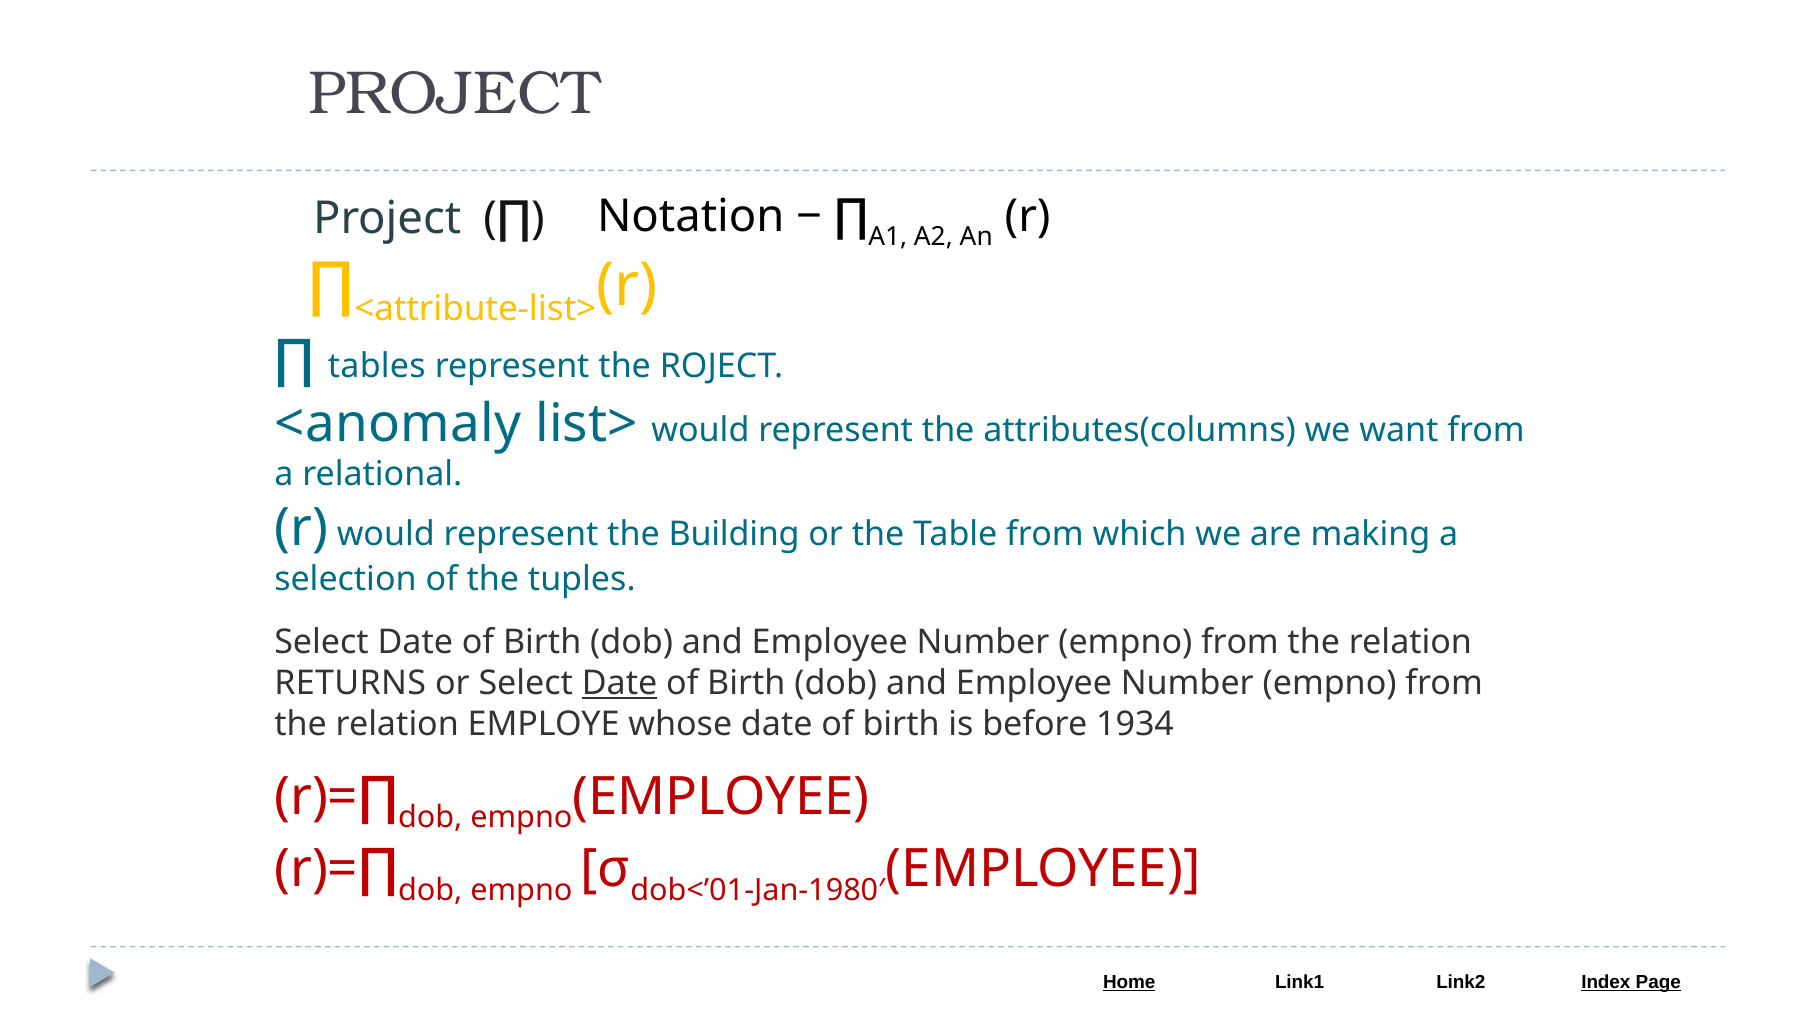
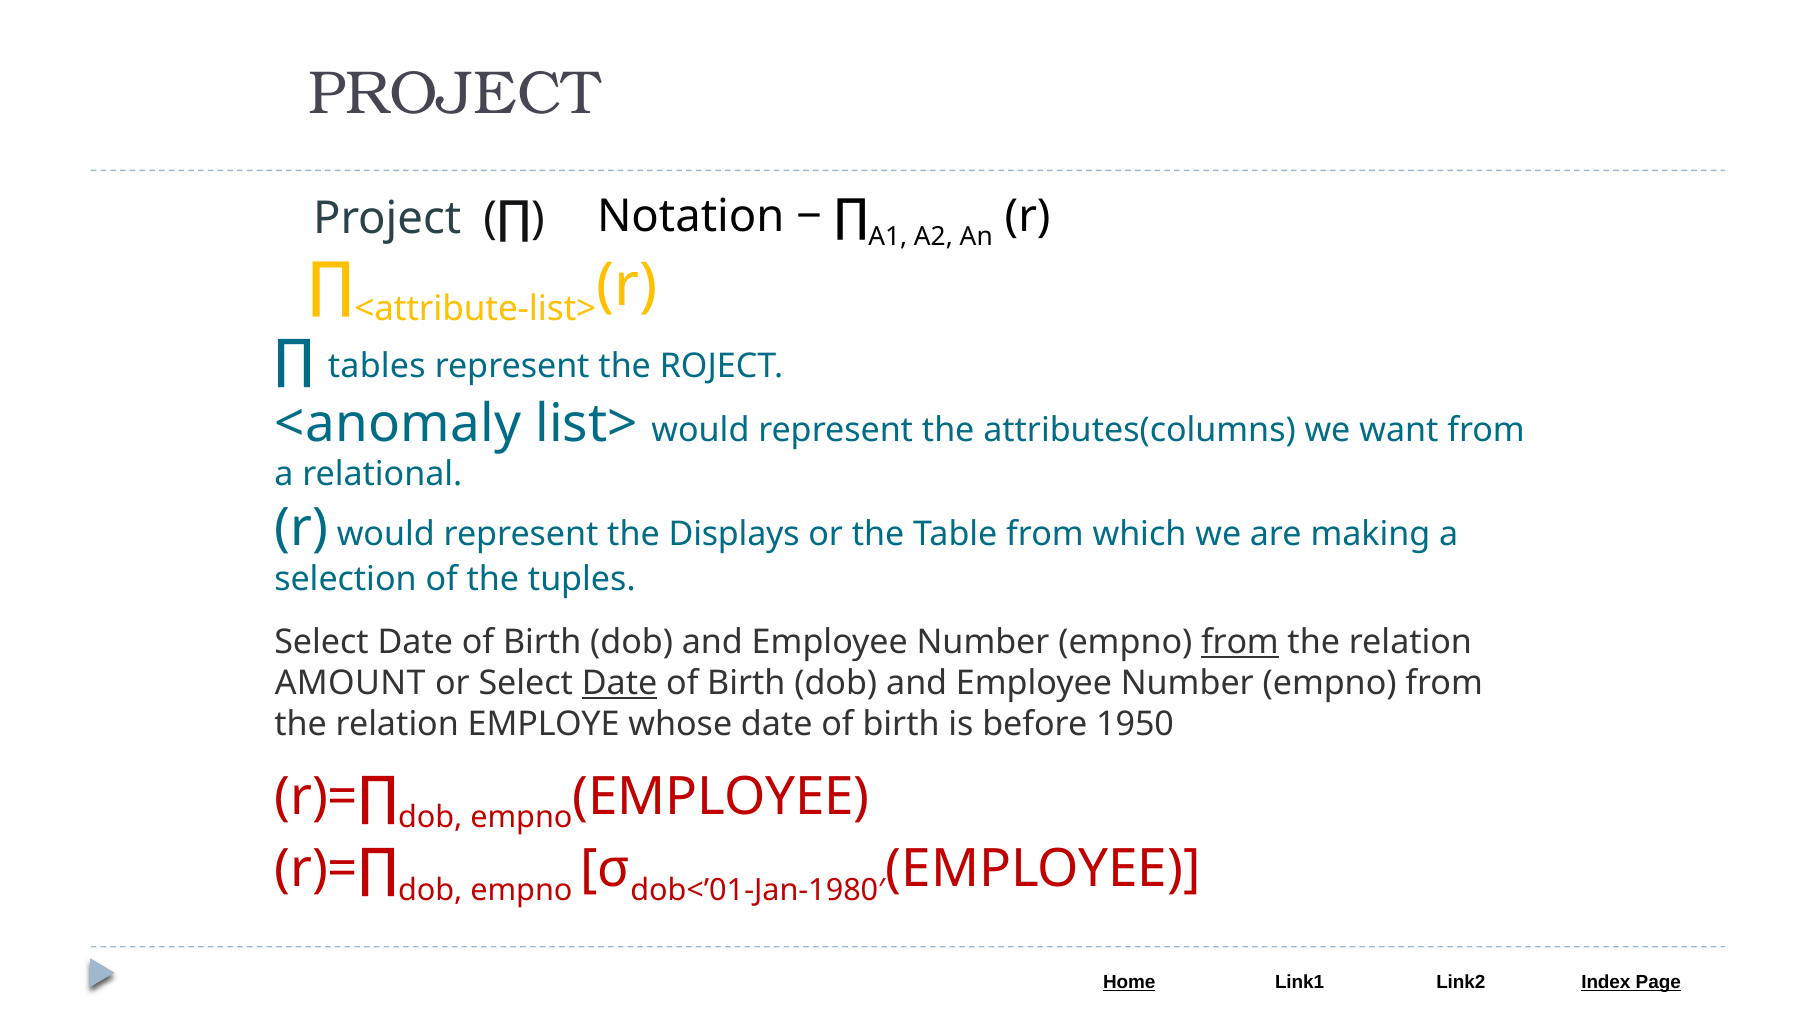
Building: Building -> Displays
from at (1240, 642) underline: none -> present
RETURNS: RETURNS -> AMOUNT
1934: 1934 -> 1950
